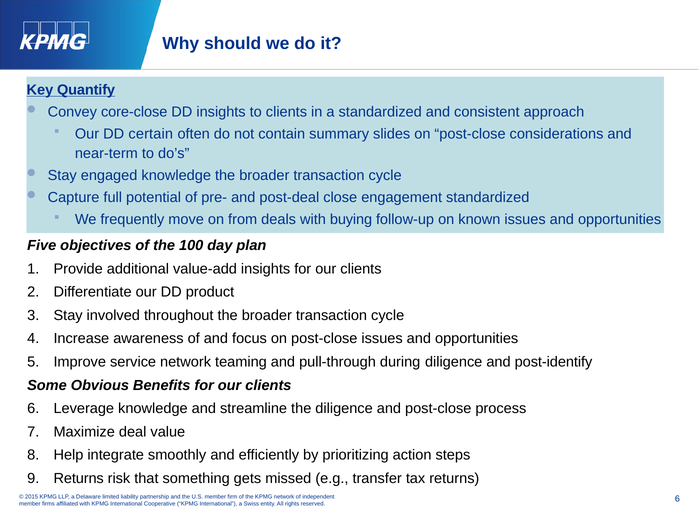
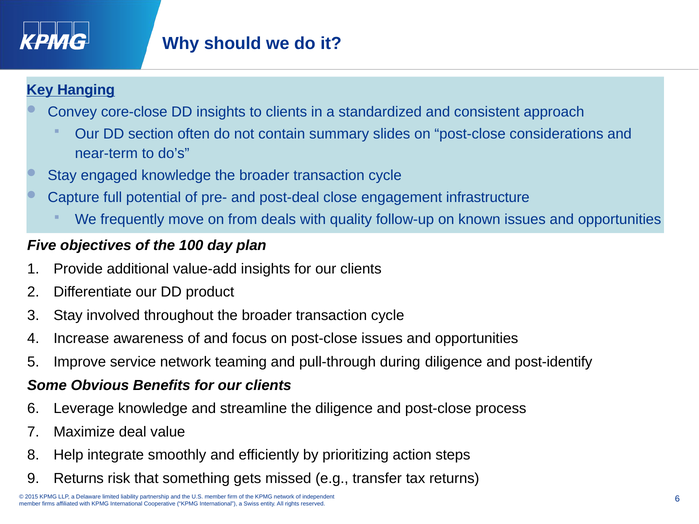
Quantify: Quantify -> Hanging
certain: certain -> section
engagement standardized: standardized -> infrastructure
buying: buying -> quality
